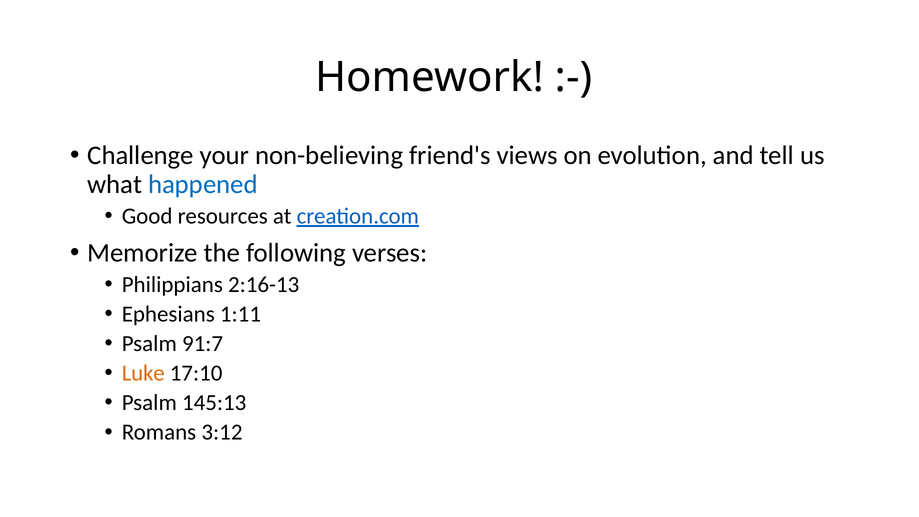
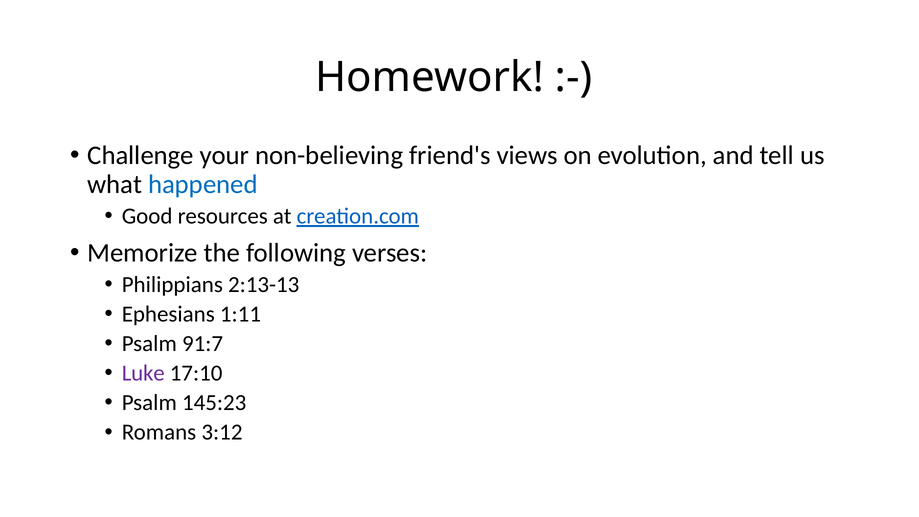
2:16-13: 2:16-13 -> 2:13-13
Luke colour: orange -> purple
145:13: 145:13 -> 145:23
